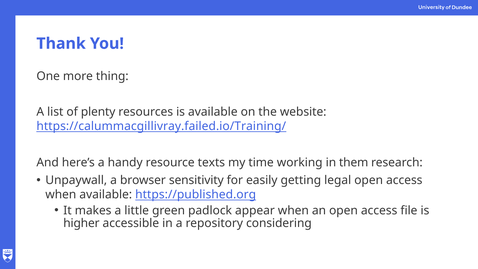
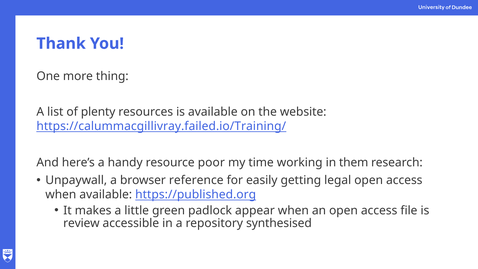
texts: texts -> poor
sensitivity: sensitivity -> reference
higher: higher -> review
considering: considering -> synthesised
